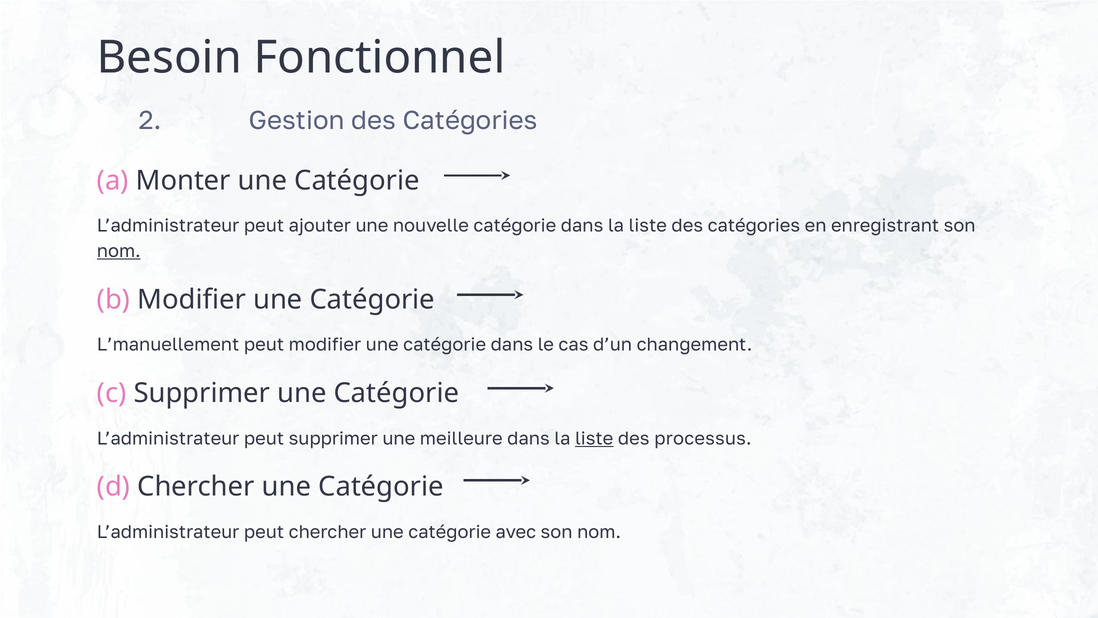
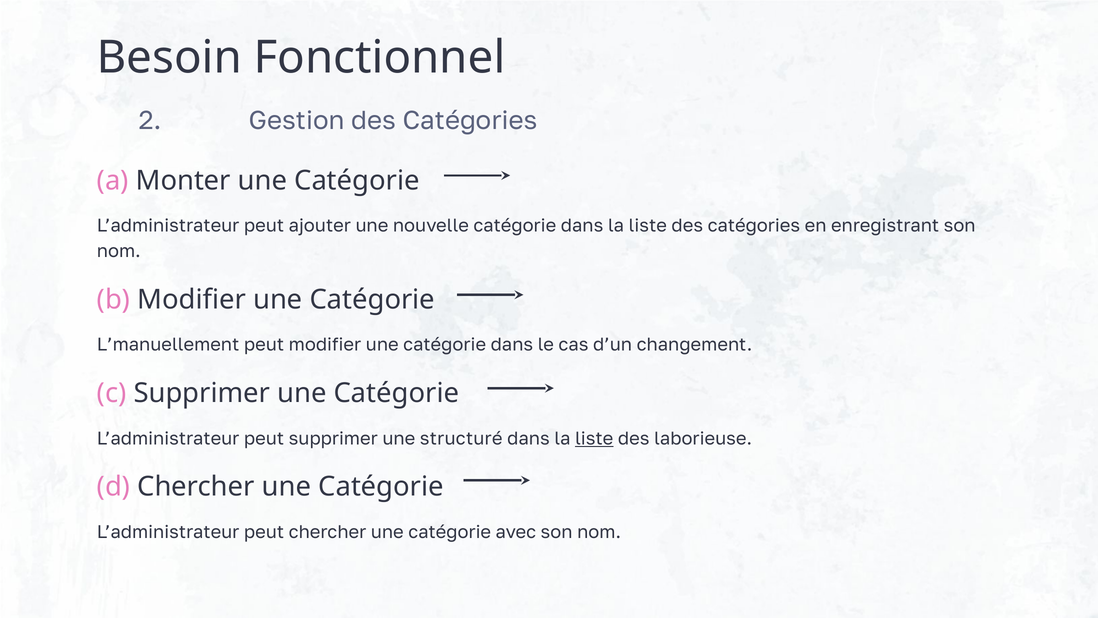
nom at (119, 251) underline: present -> none
meilleure: meilleure -> structuré
processus: processus -> laborieuse
